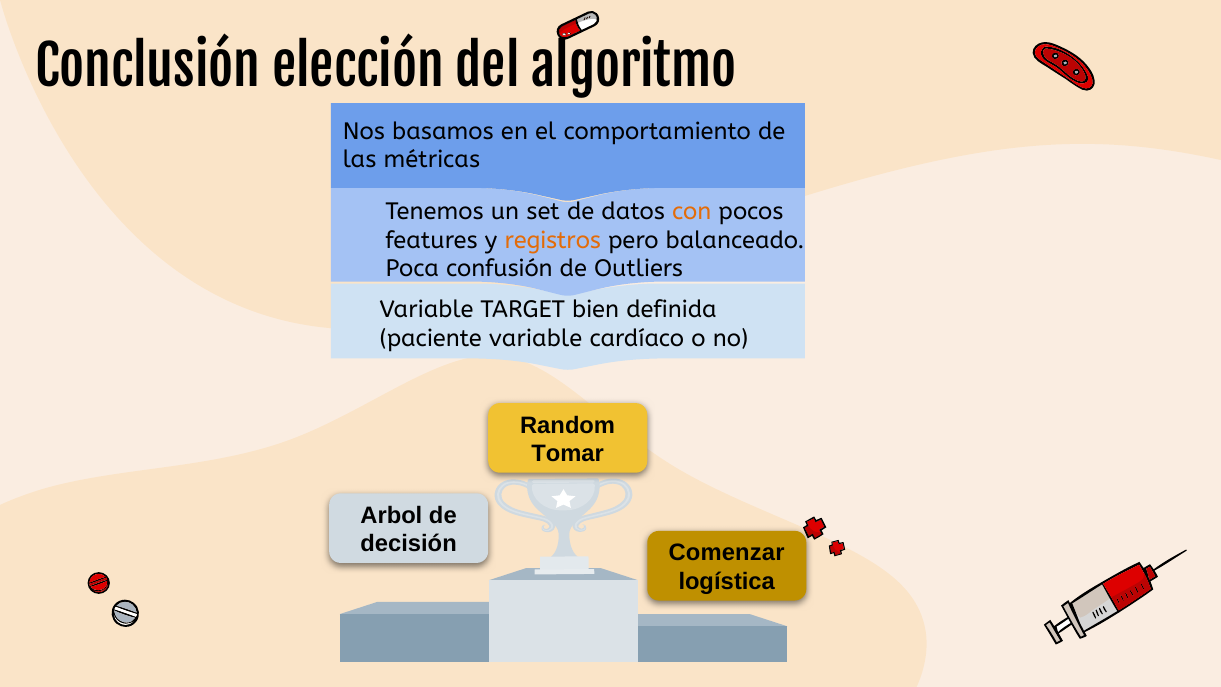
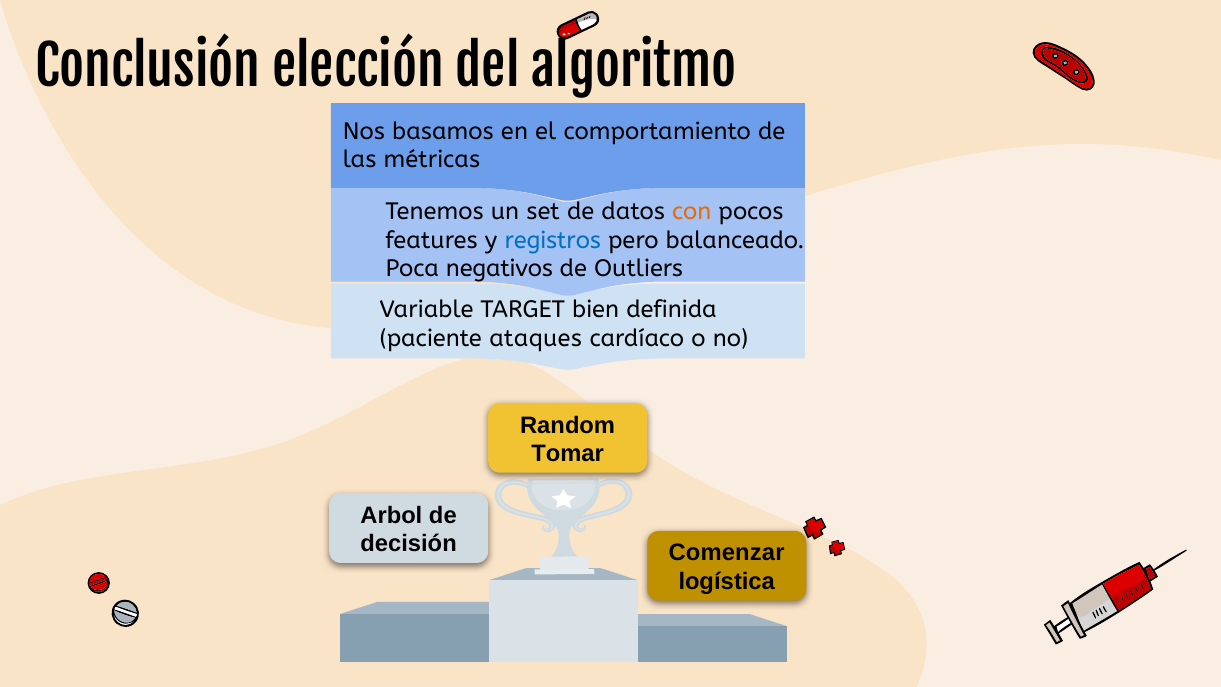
registros colour: orange -> blue
confusión: confusión -> negativos
paciente variable: variable -> ataques
